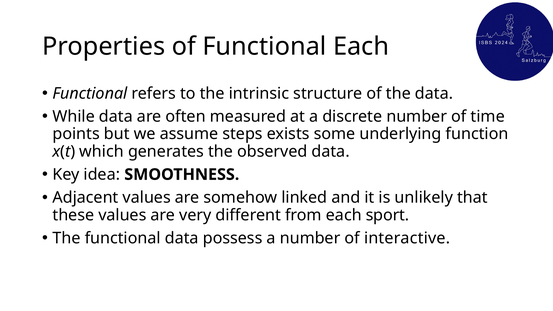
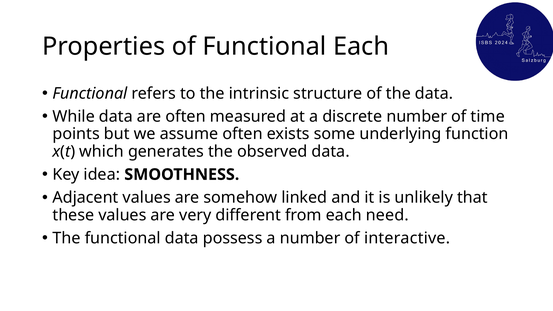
assume steps: steps -> often
sport: sport -> need
